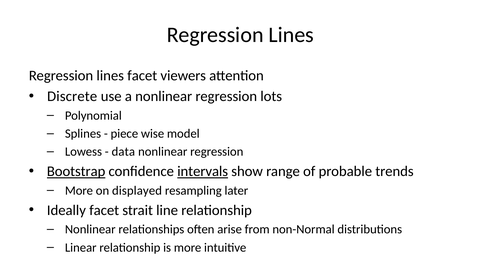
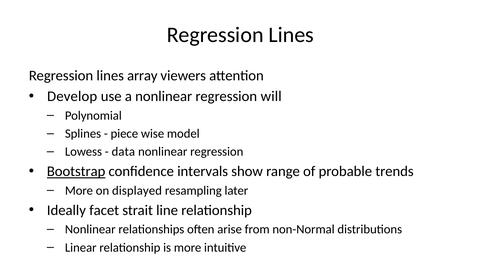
lines facet: facet -> array
Discrete: Discrete -> Develop
lots: lots -> will
intervals underline: present -> none
